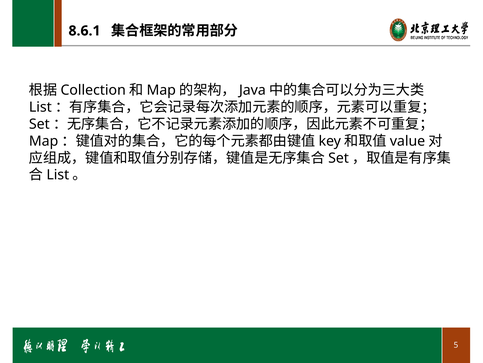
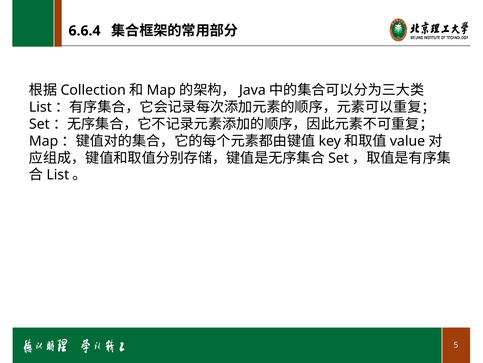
8.6.1: 8.6.1 -> 6.6.4
